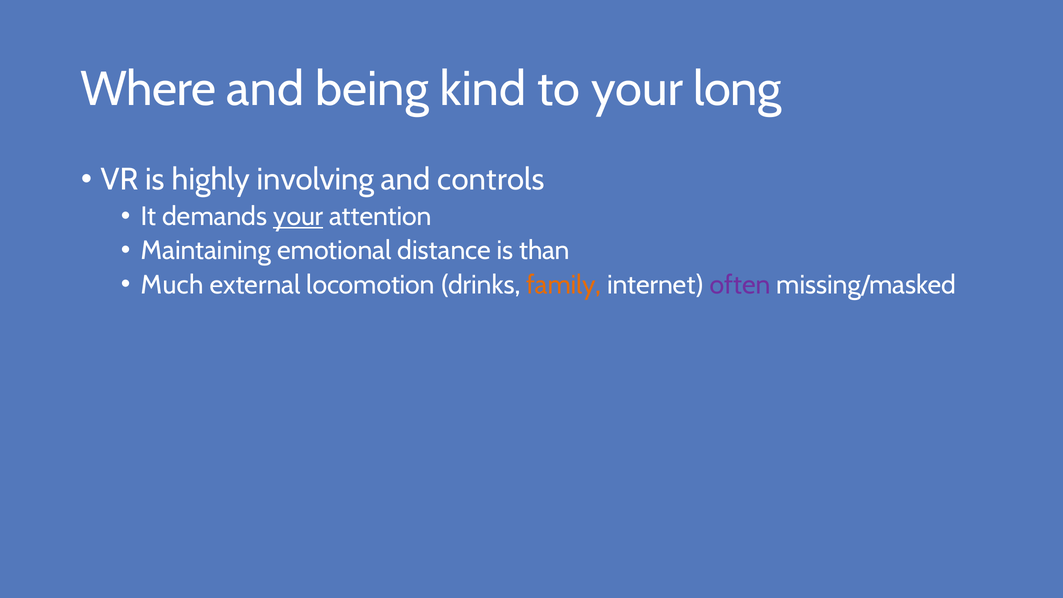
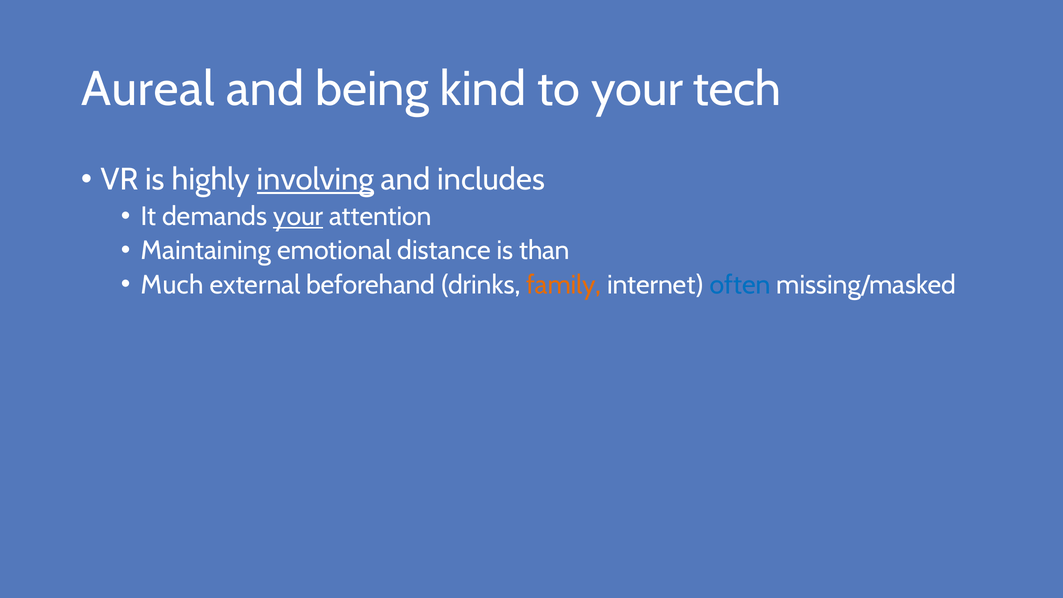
Where: Where -> Aureal
long: long -> tech
involving underline: none -> present
controls: controls -> includes
locomotion: locomotion -> beforehand
often colour: purple -> blue
